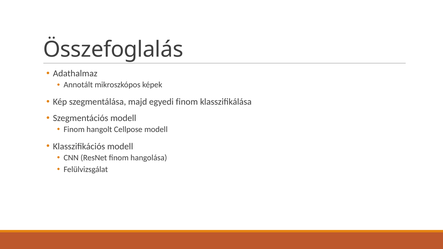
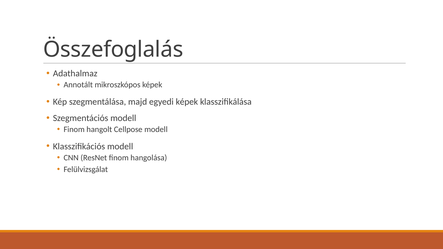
egyedi finom: finom -> képek
